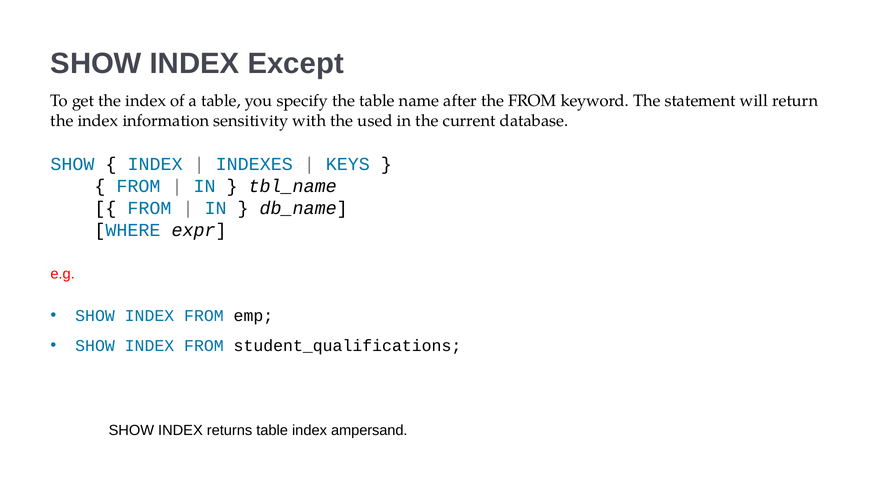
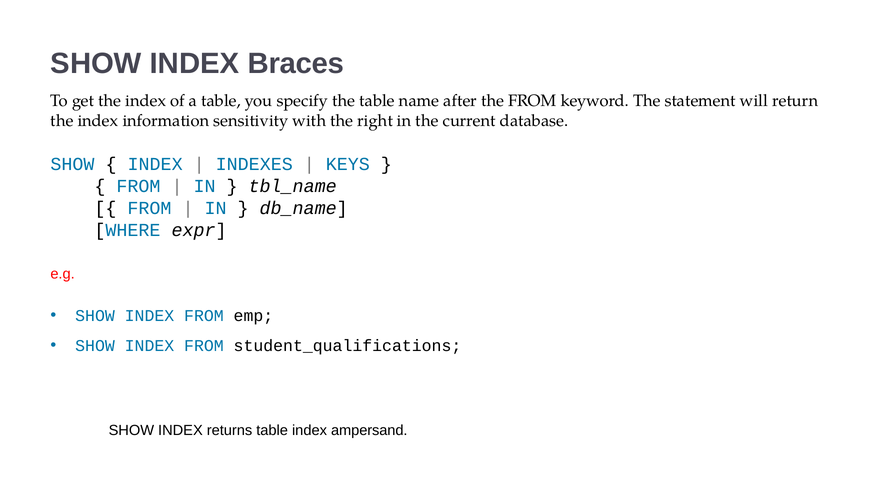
Except: Except -> Braces
used: used -> right
